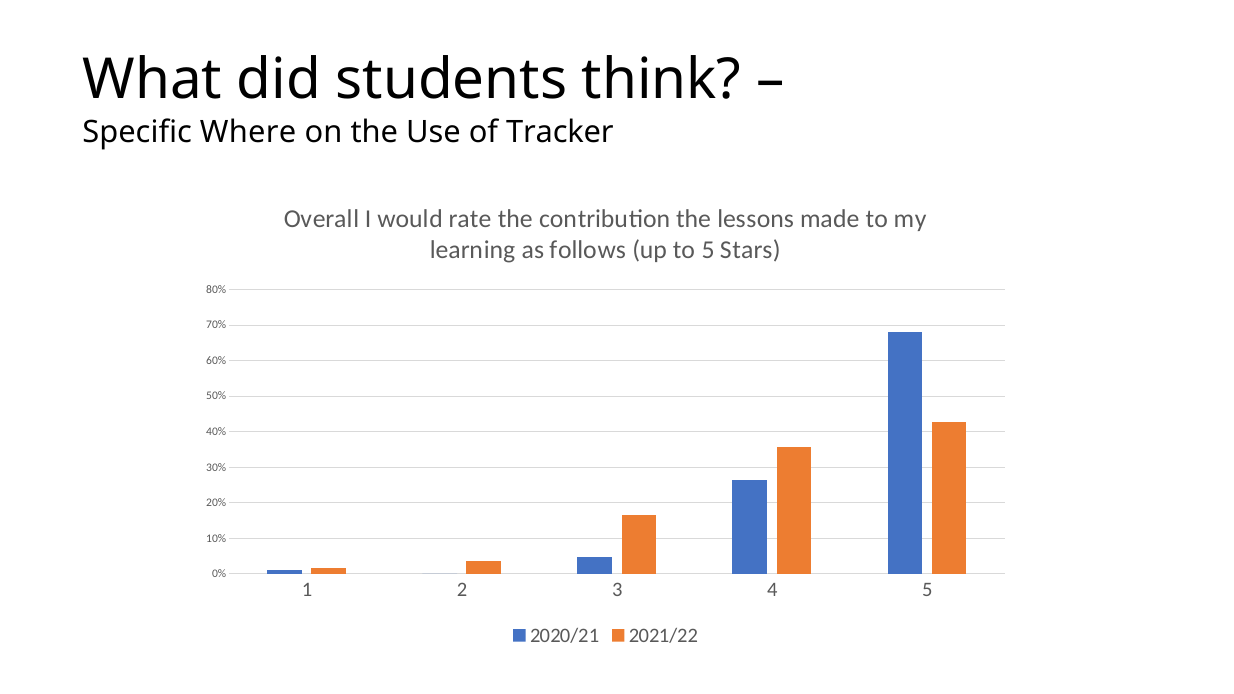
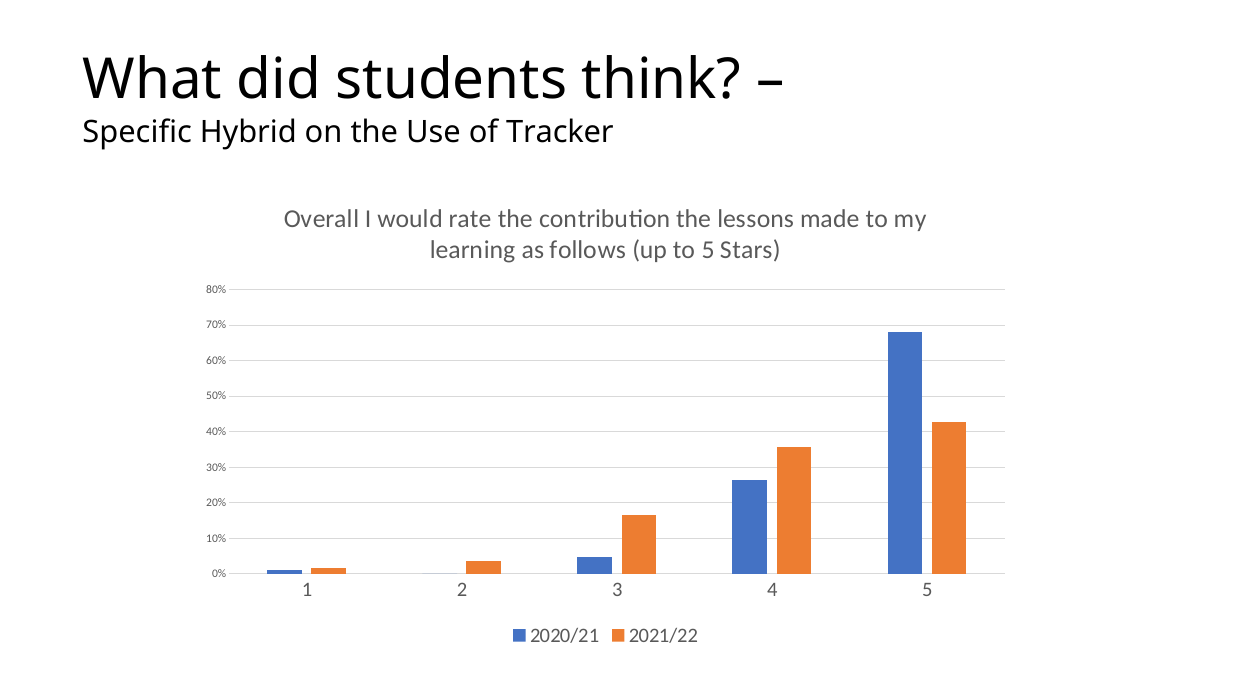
Where: Where -> Hybrid
